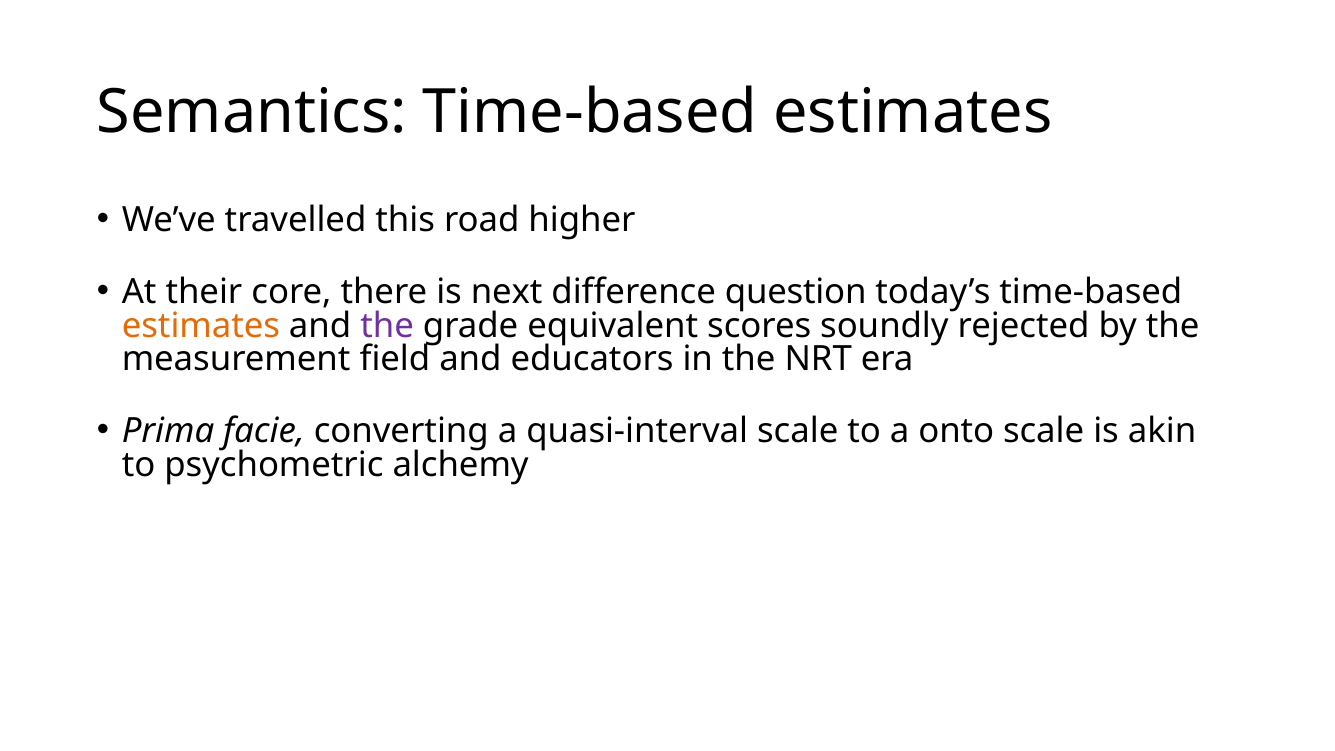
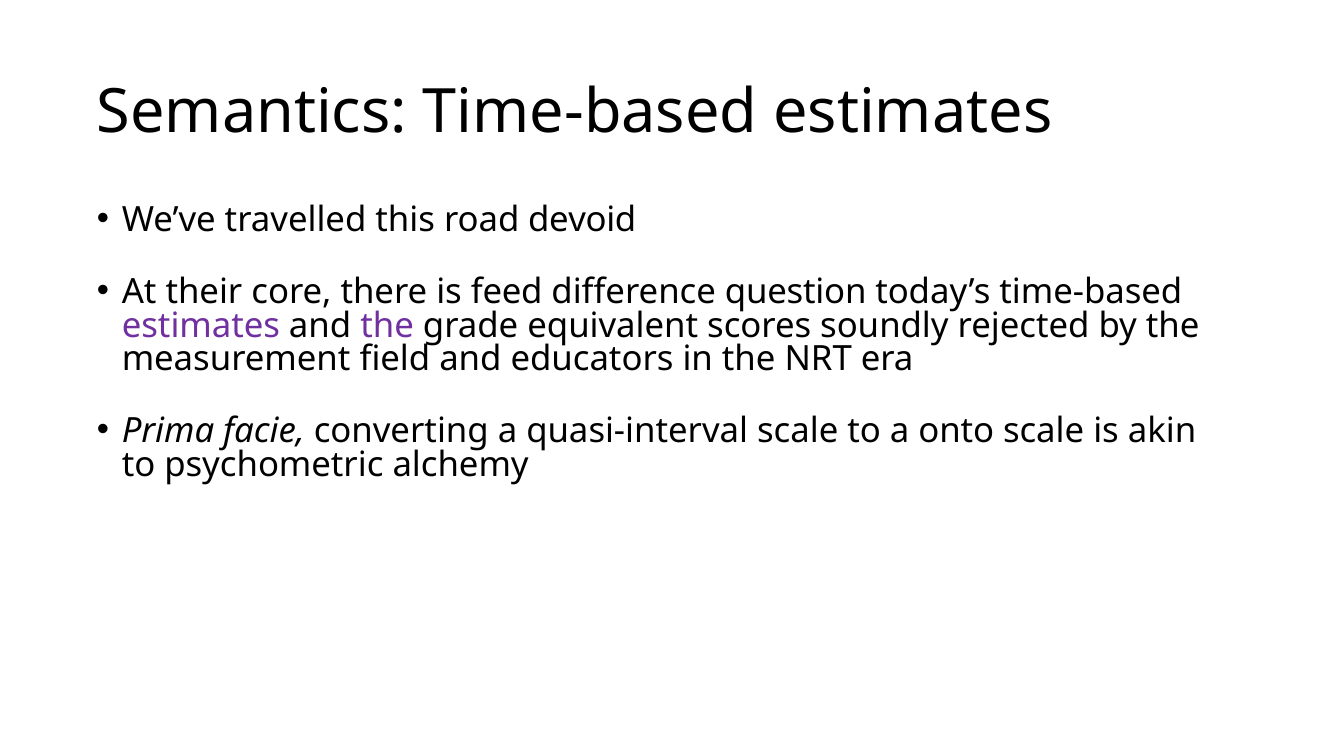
higher: higher -> devoid
next: next -> feed
estimates at (201, 326) colour: orange -> purple
